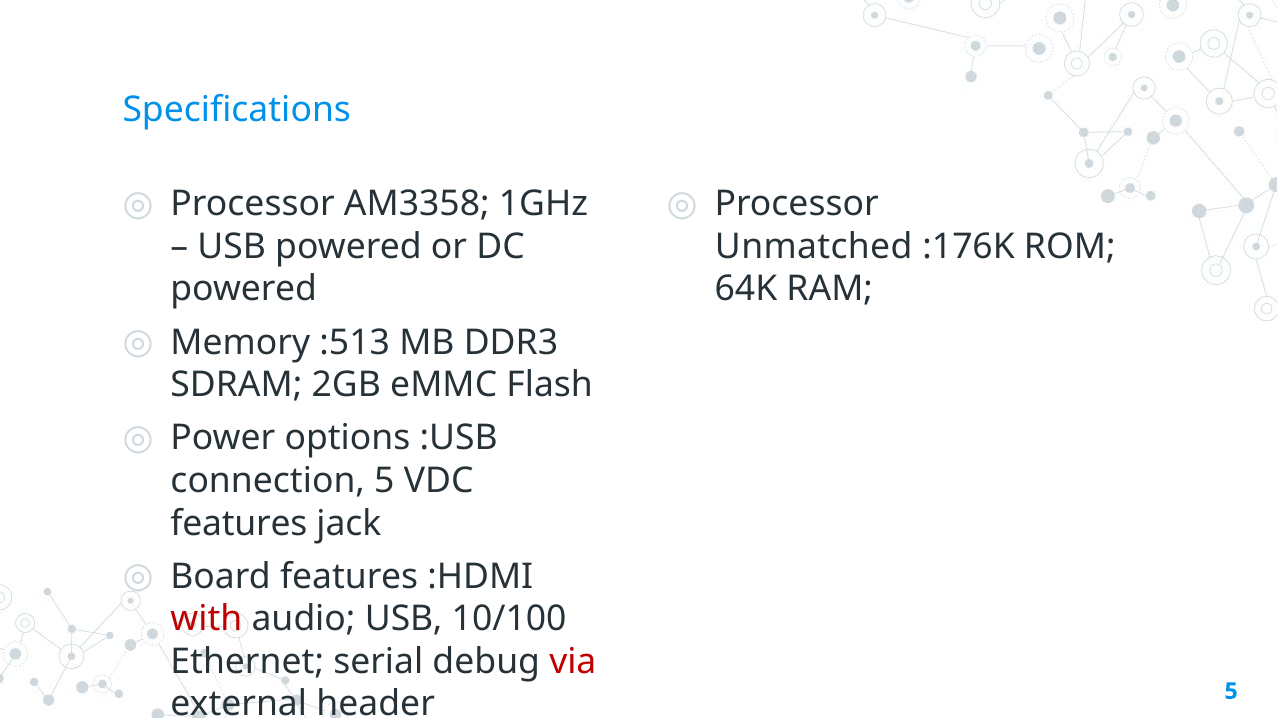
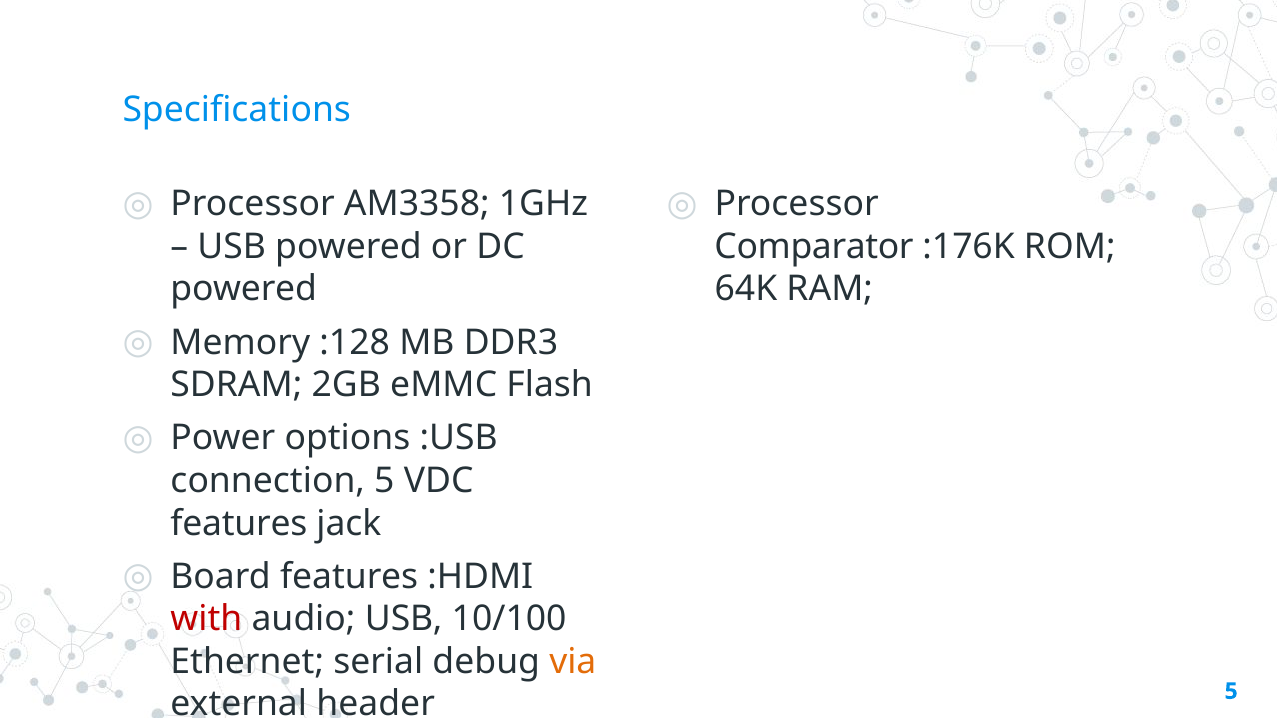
Unmatched: Unmatched -> Comparator
:513: :513 -> :128
via colour: red -> orange
